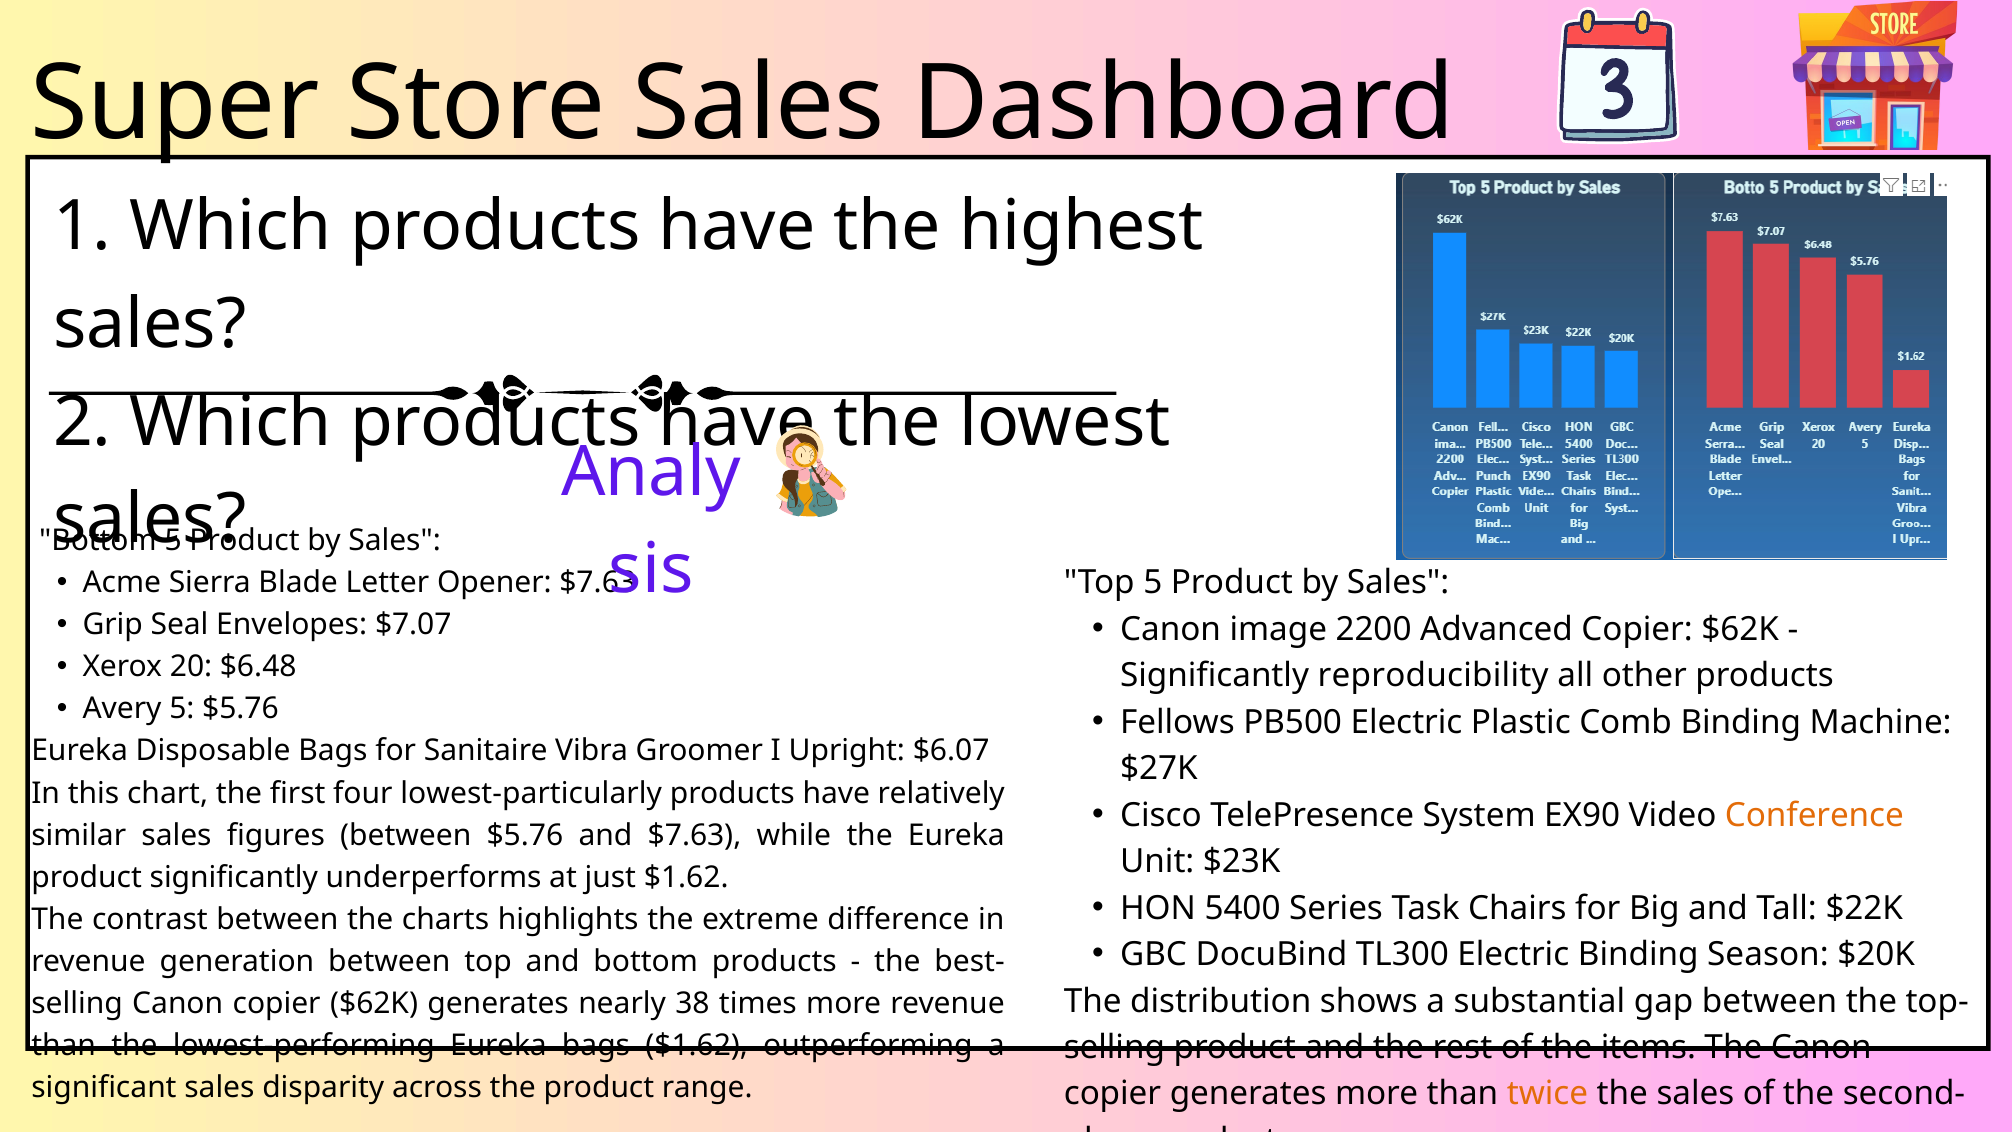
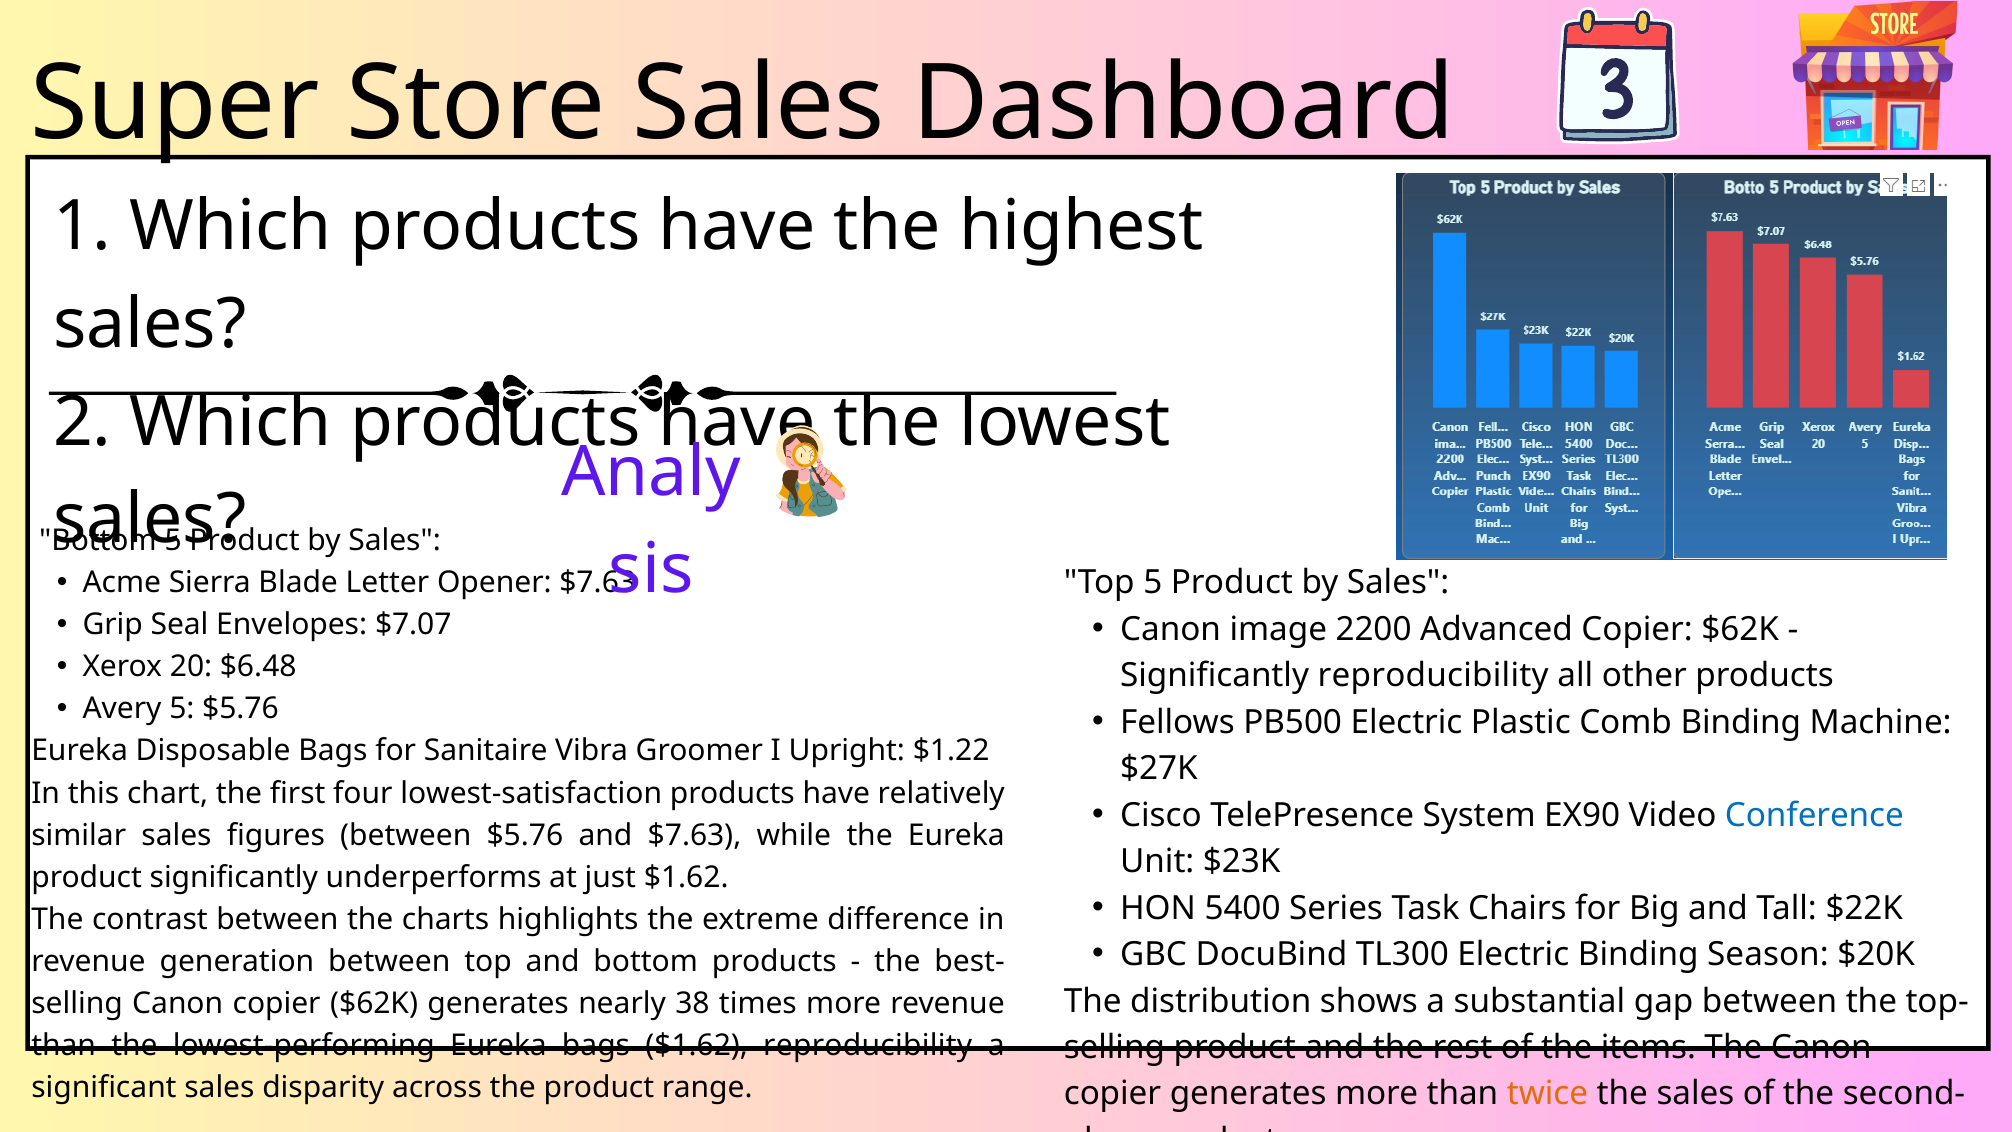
$6.07: $6.07 -> $1.22
lowest-particularly: lowest-particularly -> lowest-satisfaction
Conference colour: orange -> blue
$1.62 outperforming: outperforming -> reproducibility
